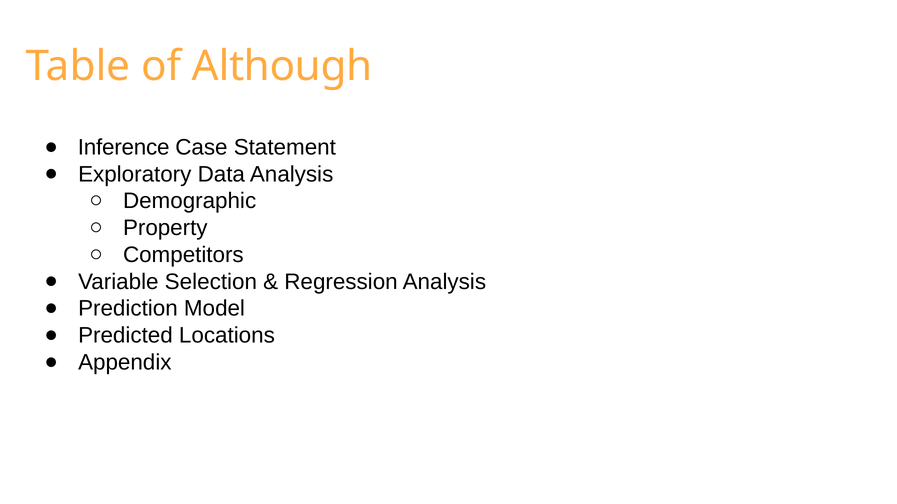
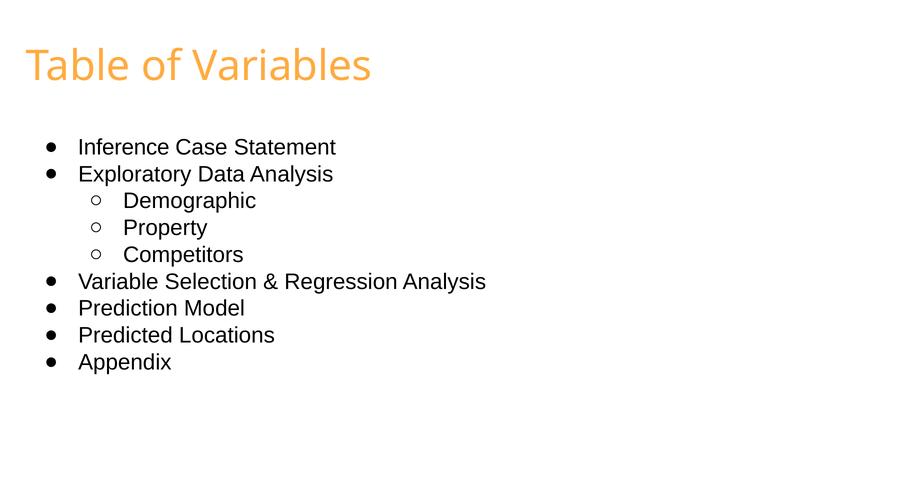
Although: Although -> Variables
